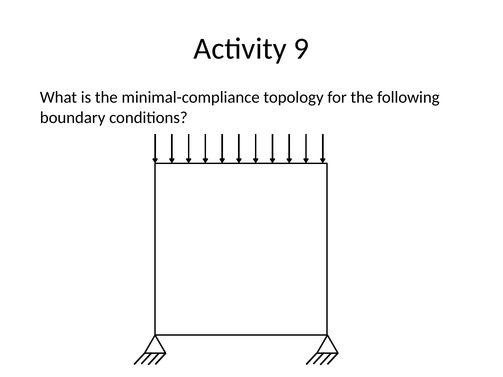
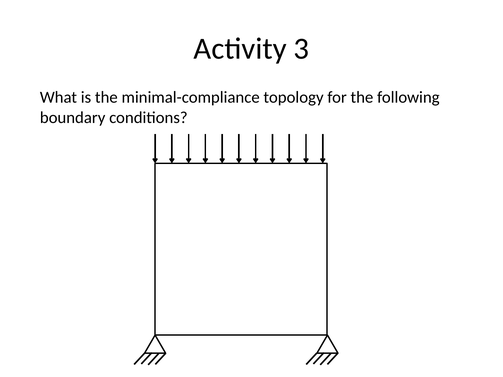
9: 9 -> 3
